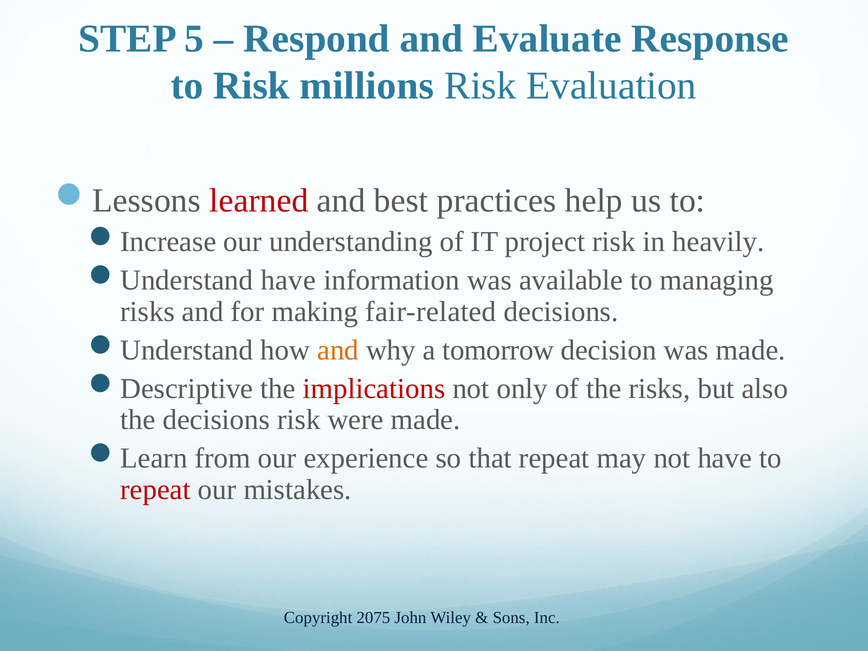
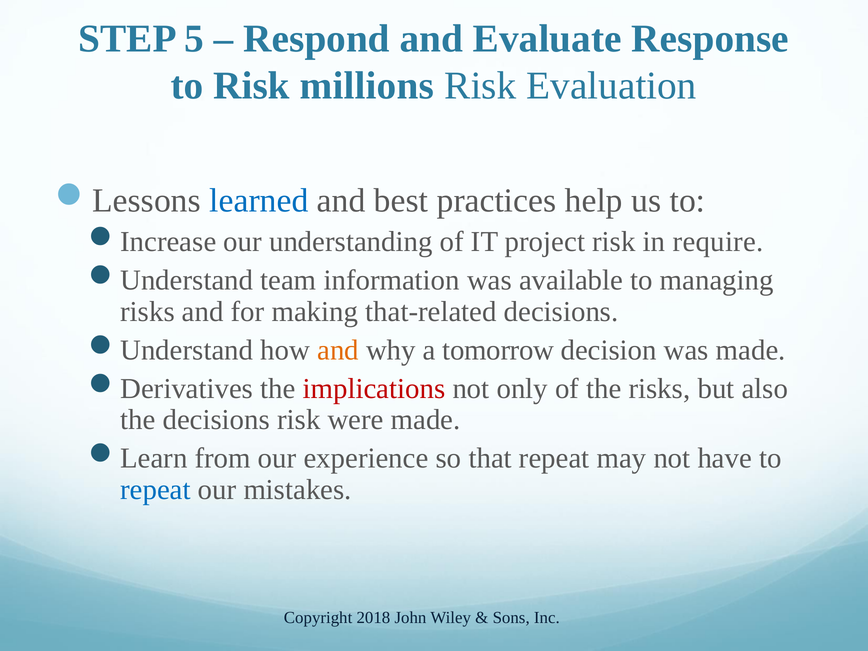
learned colour: red -> blue
heavily: heavily -> require
Understand have: have -> team
fair-related: fair-related -> that-related
Descriptive: Descriptive -> Derivatives
repeat at (155, 490) colour: red -> blue
2075: 2075 -> 2018
